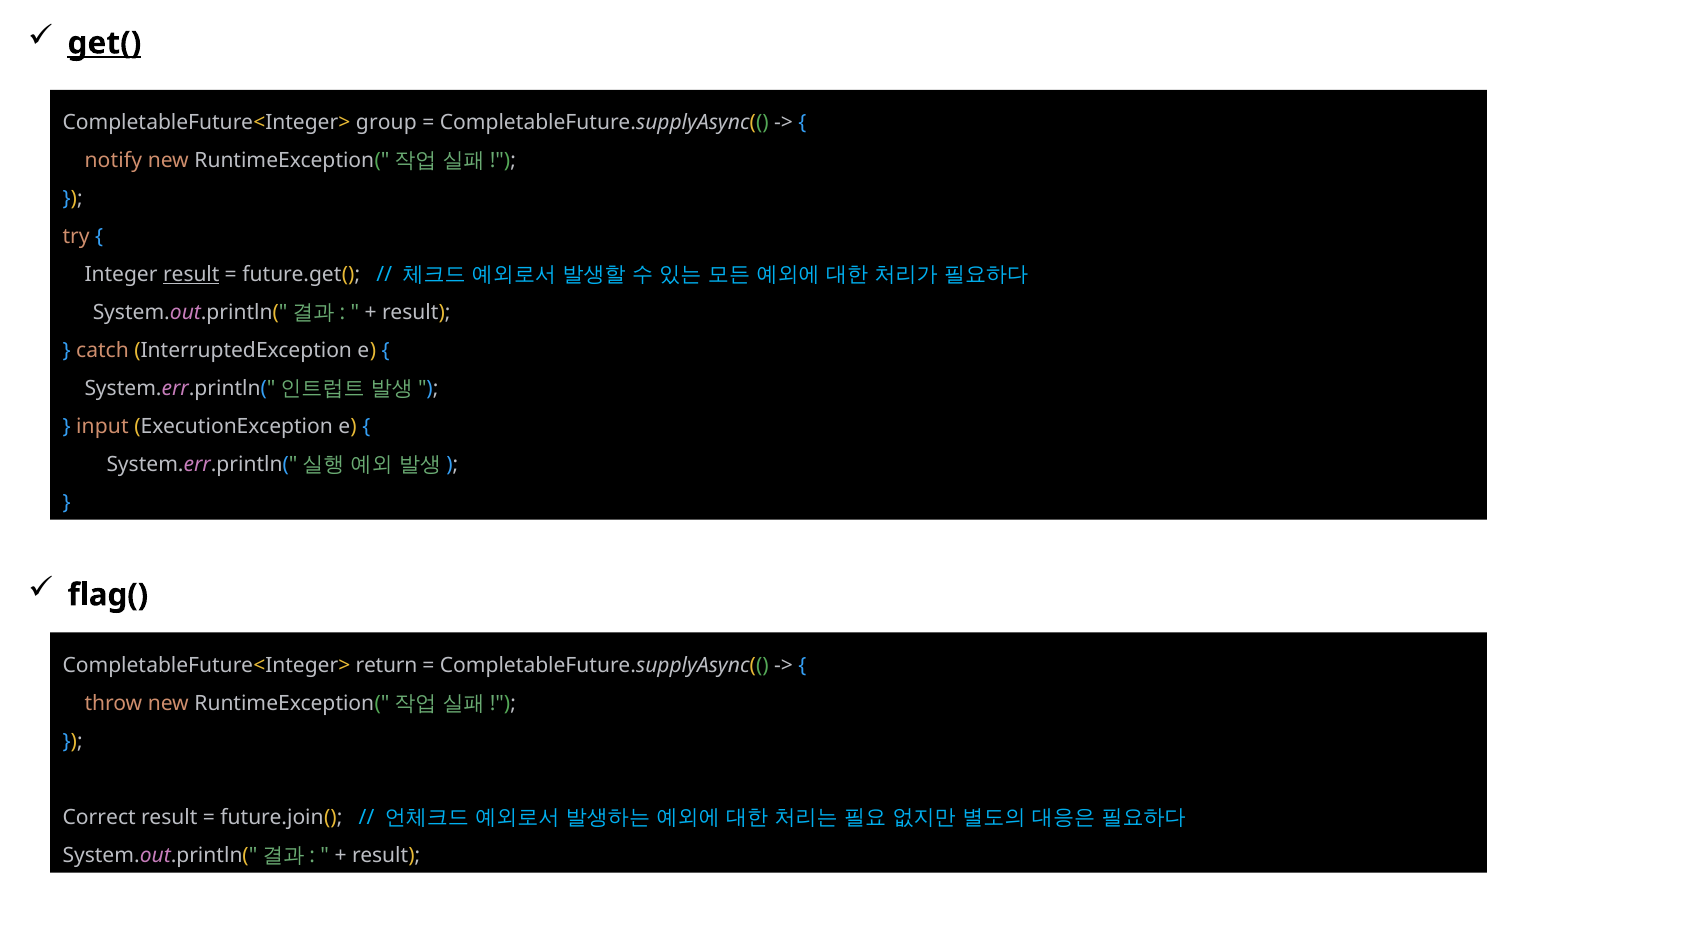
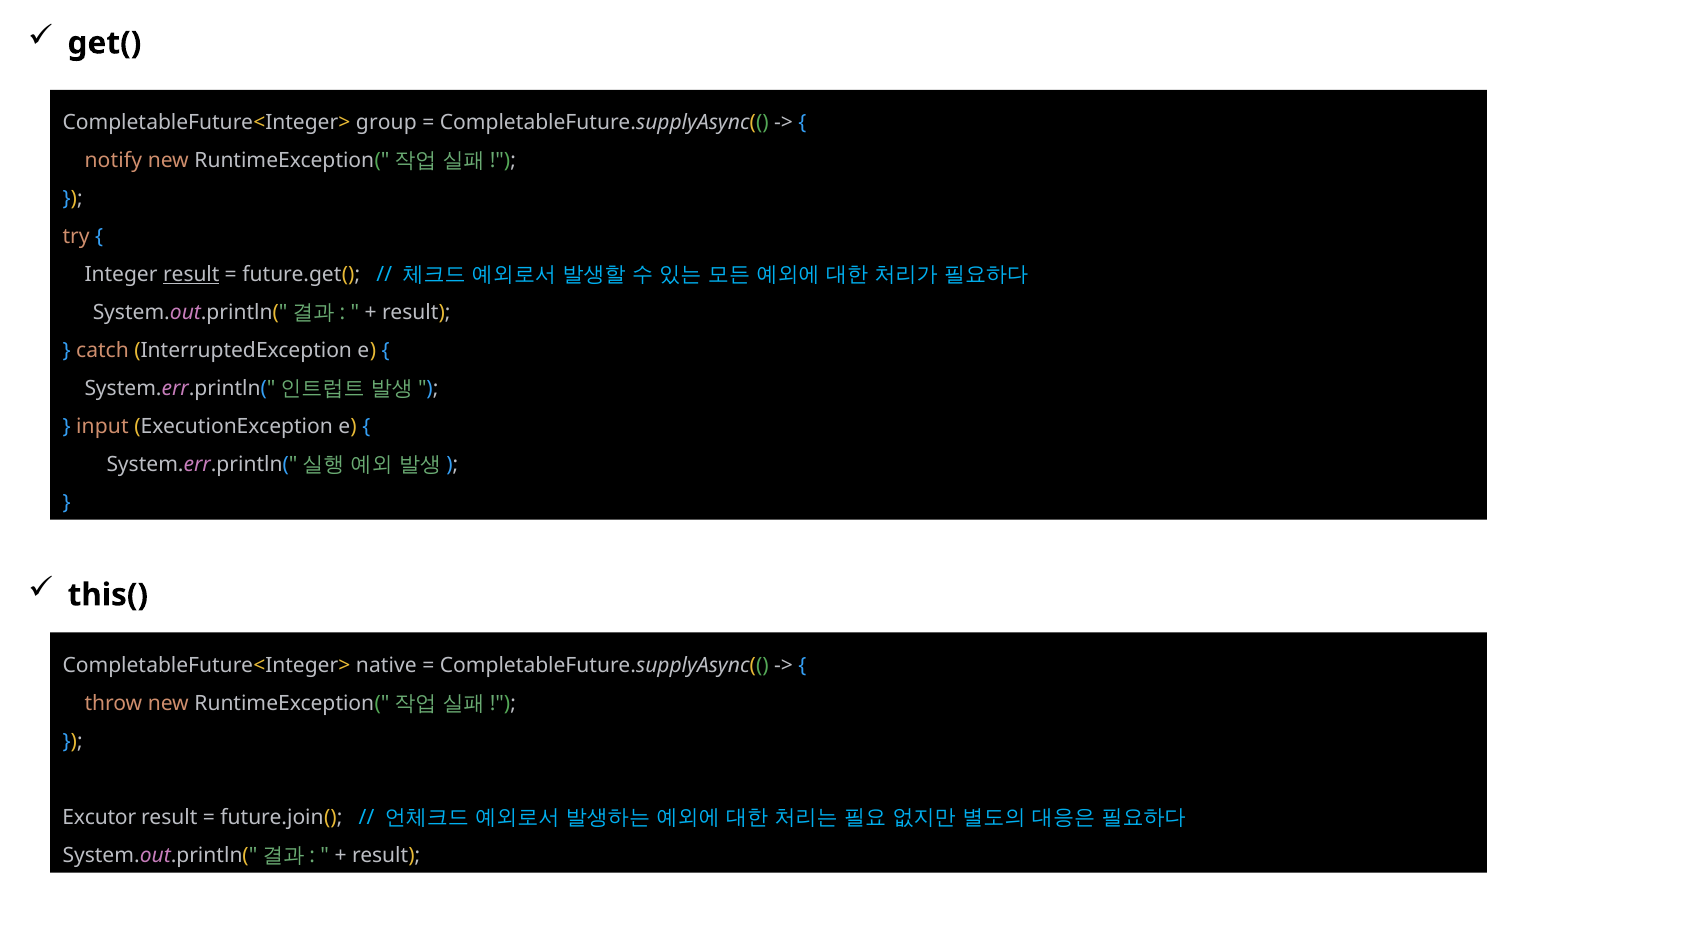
get( underline: present -> none
flag(: flag( -> this(
return: return -> native
Correct: Correct -> Excutor
